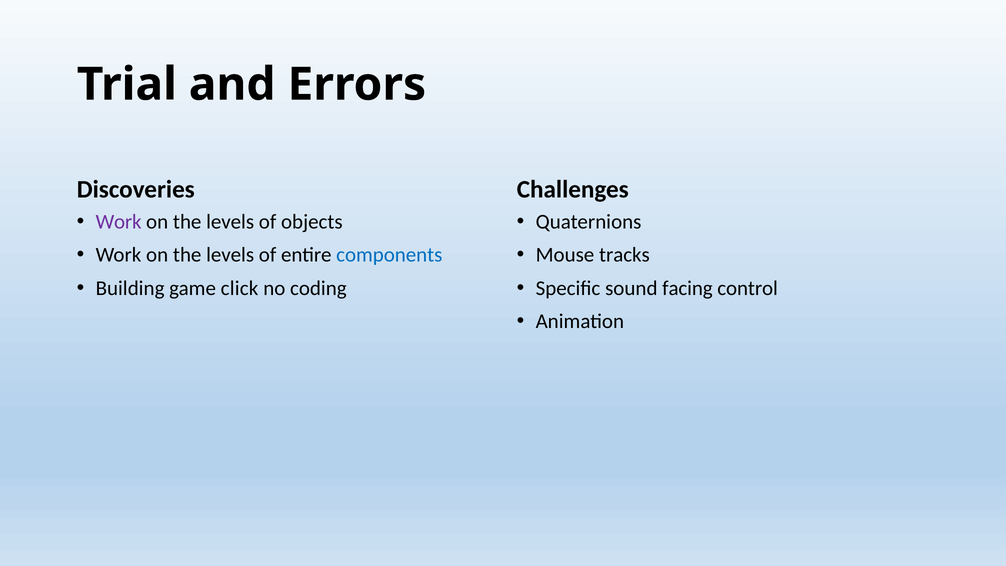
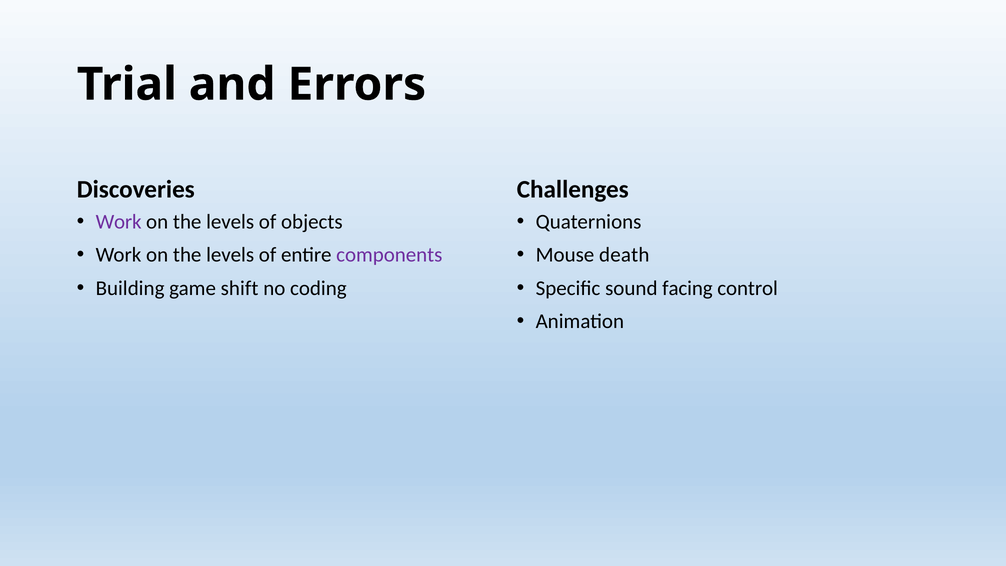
components colour: blue -> purple
tracks: tracks -> death
click: click -> shift
